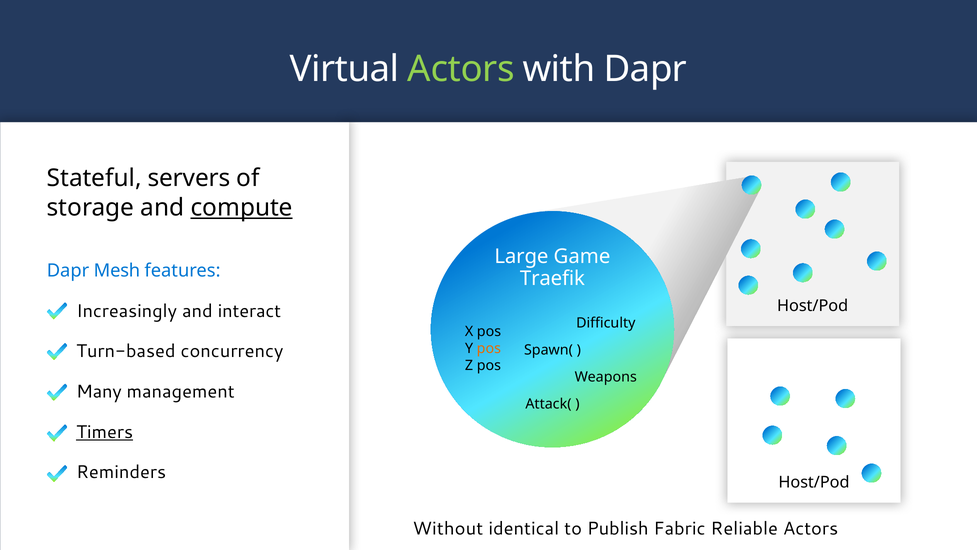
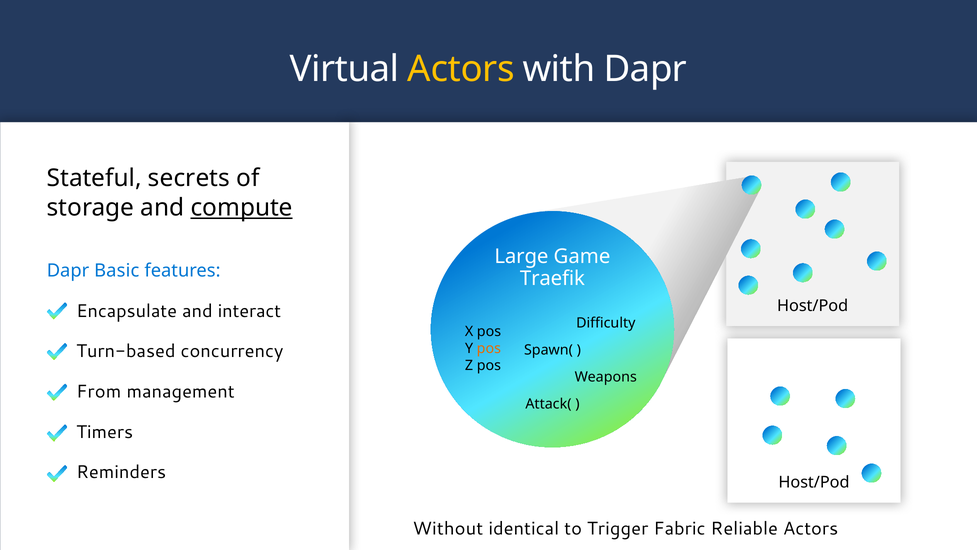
Actors at (461, 69) colour: light green -> yellow
servers: servers -> secrets
Mesh: Mesh -> Basic
Increasingly: Increasingly -> Encapsulate
Many: Many -> From
Timers underline: present -> none
Publish: Publish -> Trigger
